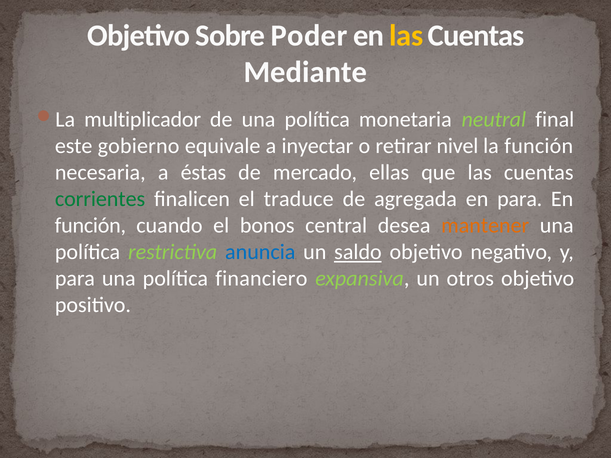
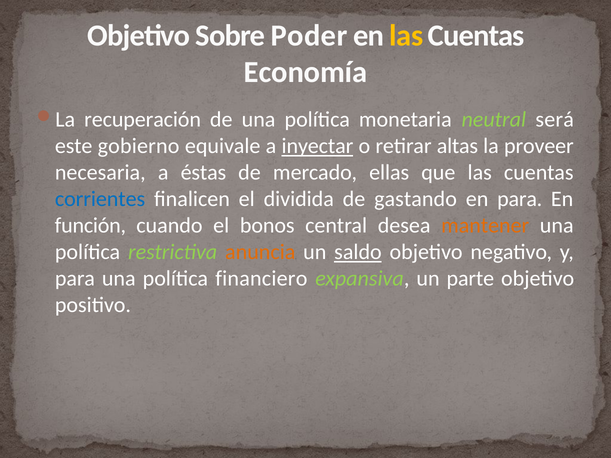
Mediante: Mediante -> Economía
multiplicador: multiplicador -> recuperación
final: final -> será
inyectar underline: none -> present
nivel: nivel -> altas
la función: función -> proveer
corrientes colour: green -> blue
traduce: traduce -> dividida
agregada: agregada -> gastando
anuncia colour: blue -> orange
otros: otros -> parte
